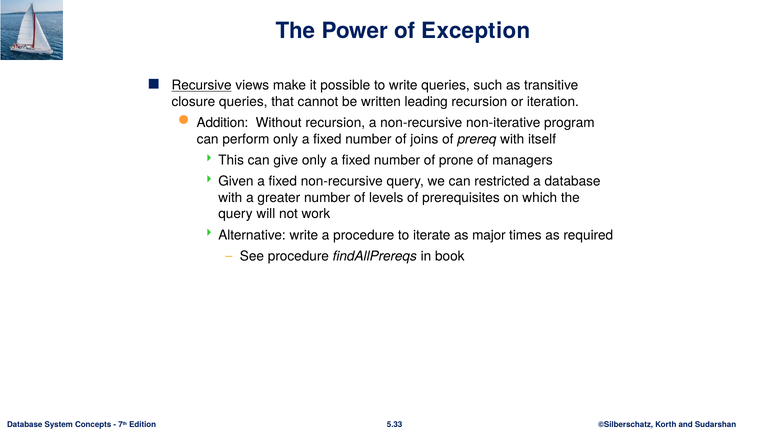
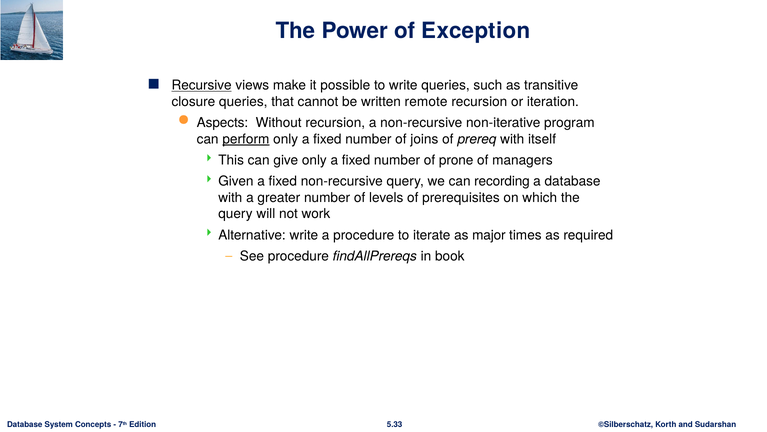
leading: leading -> remote
Addition: Addition -> Aspects
perform underline: none -> present
restricted: restricted -> recording
